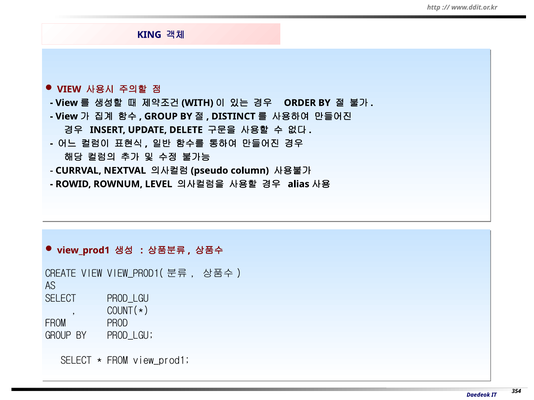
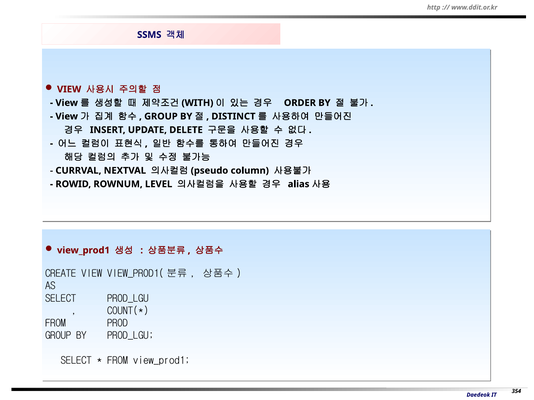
KING: KING -> SSMS
